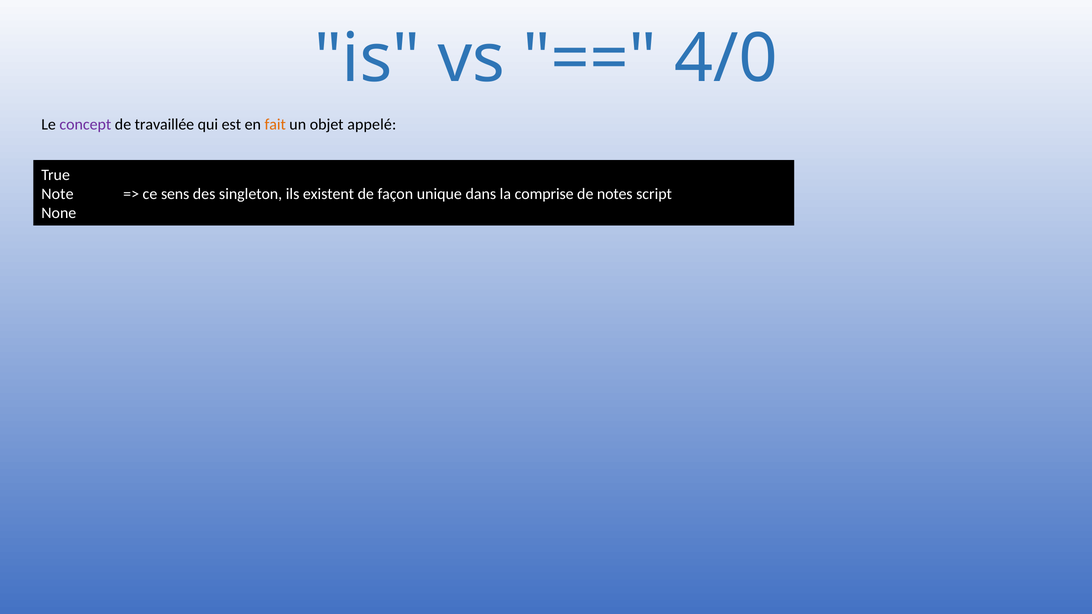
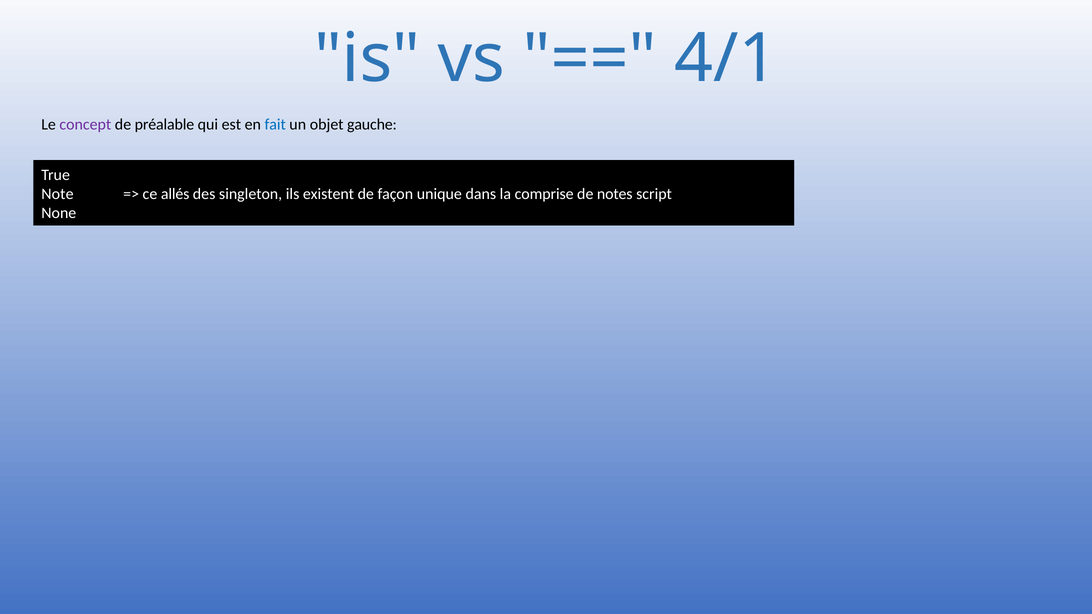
4/0: 4/0 -> 4/1
travaillée: travaillée -> préalable
fait colour: orange -> blue
appelé: appelé -> gauche
sens: sens -> allés
